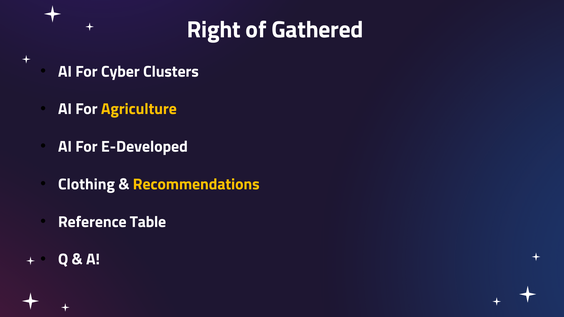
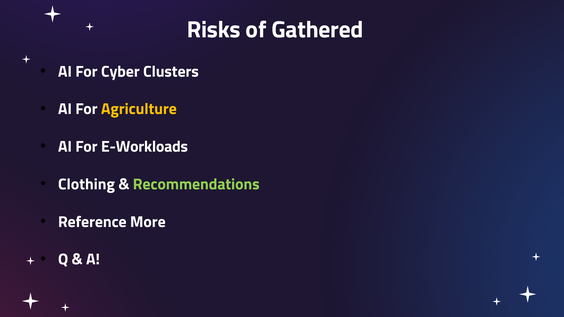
Right: Right -> Risks
E-Developed: E-Developed -> E-Workloads
Recommendations colour: yellow -> light green
Table: Table -> More
